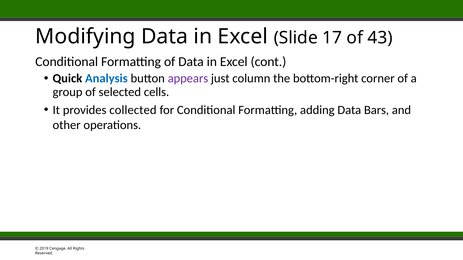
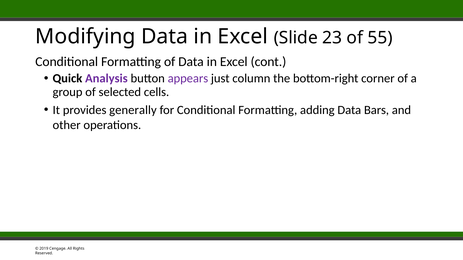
17: 17 -> 23
43: 43 -> 55
Analysis colour: blue -> purple
collected: collected -> generally
